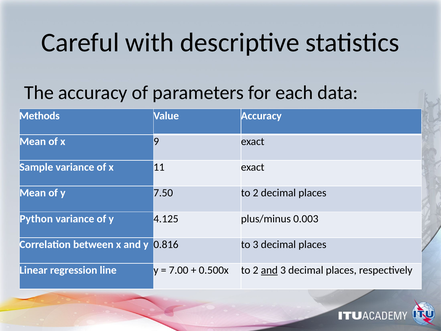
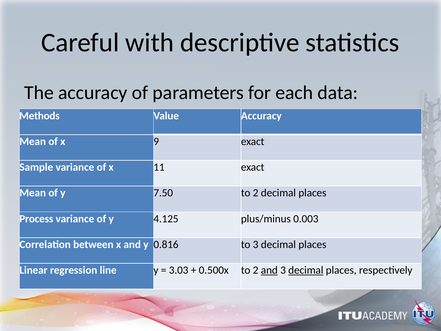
Python: Python -> Process
7.00: 7.00 -> 3.03
decimal at (306, 270) underline: none -> present
